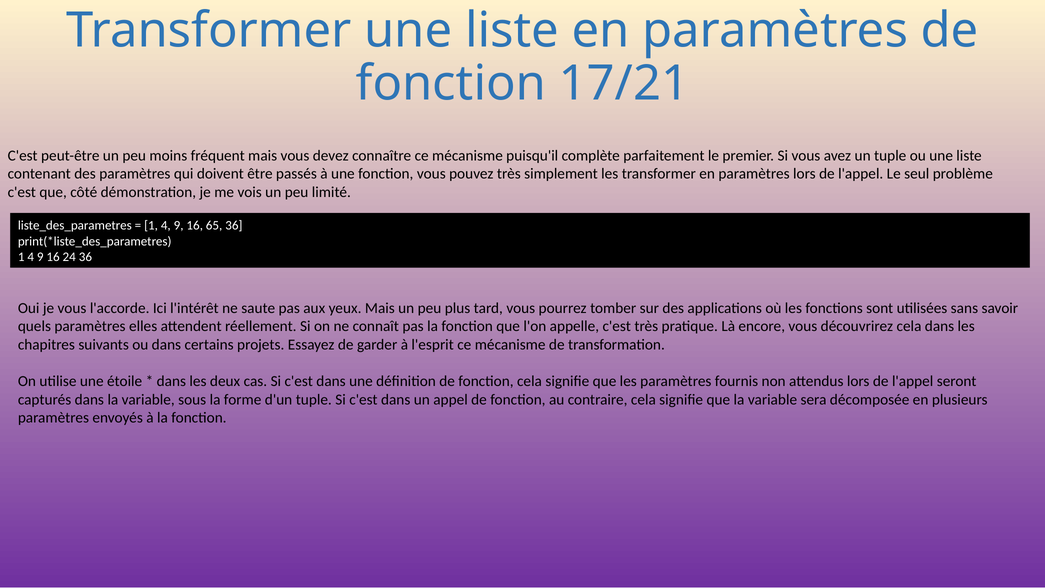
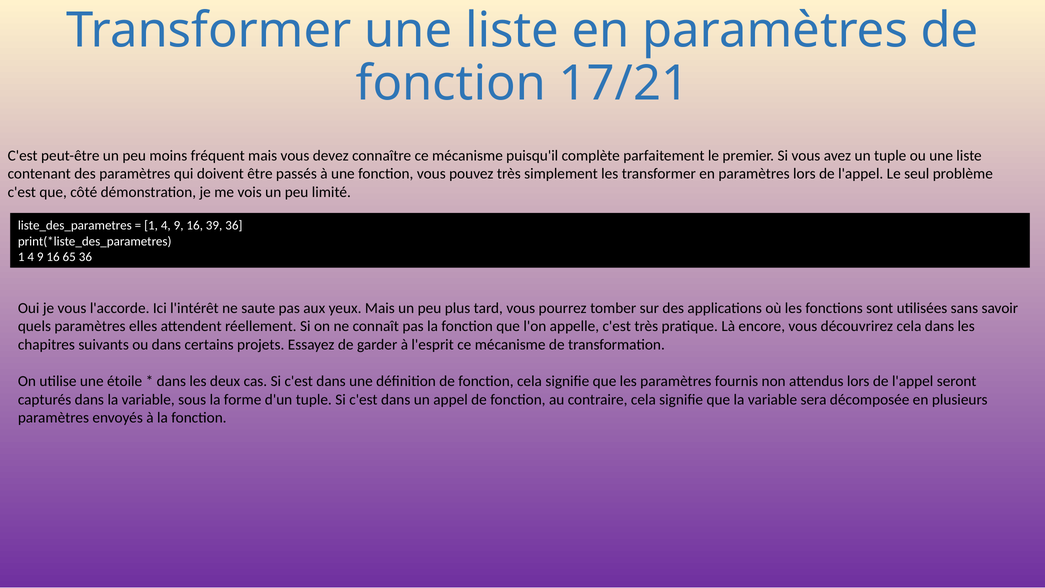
65: 65 -> 39
24: 24 -> 65
